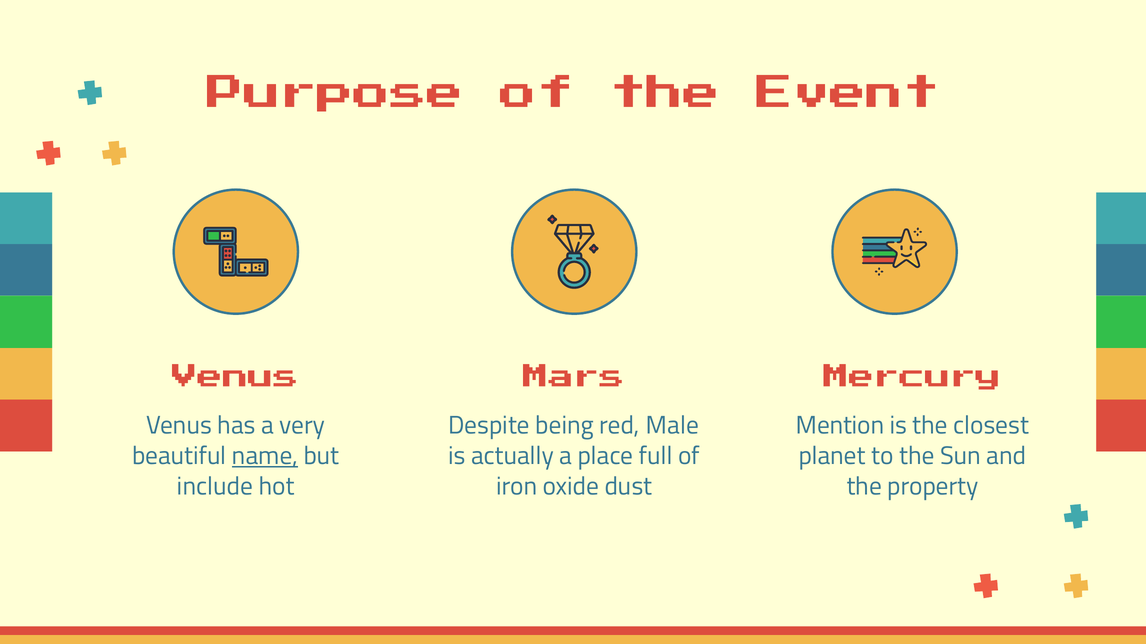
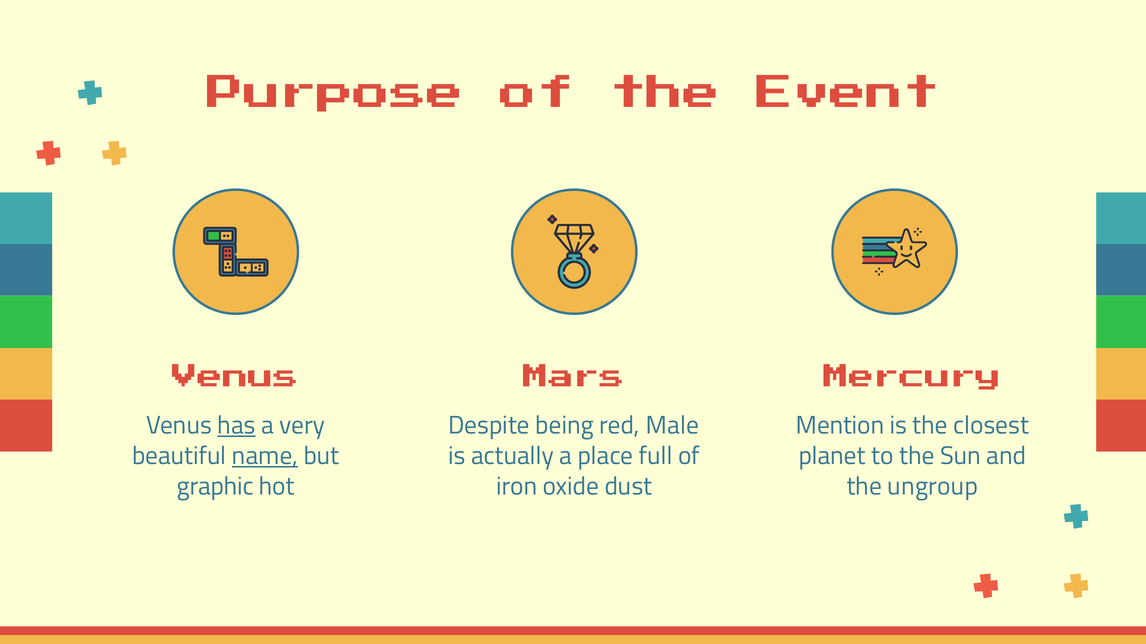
has underline: none -> present
include: include -> graphic
property: property -> ungroup
